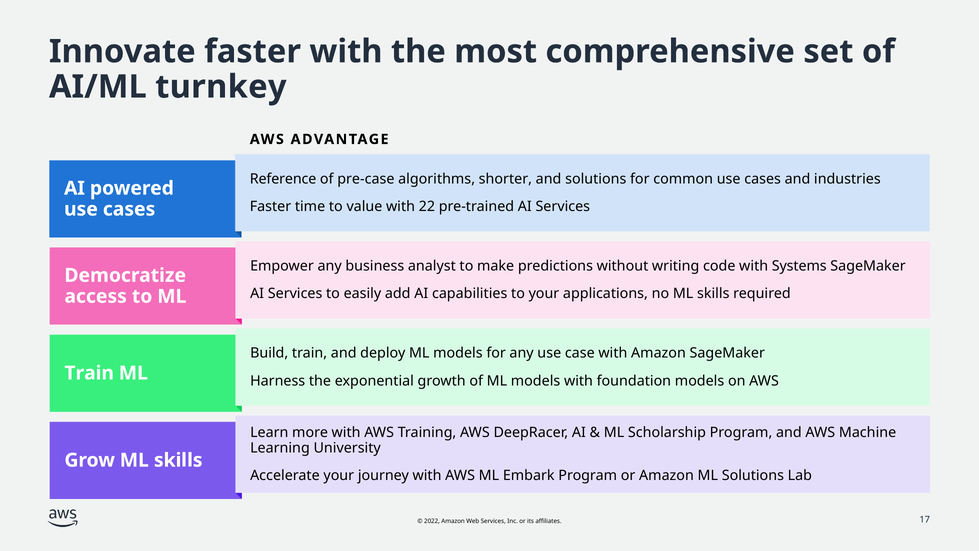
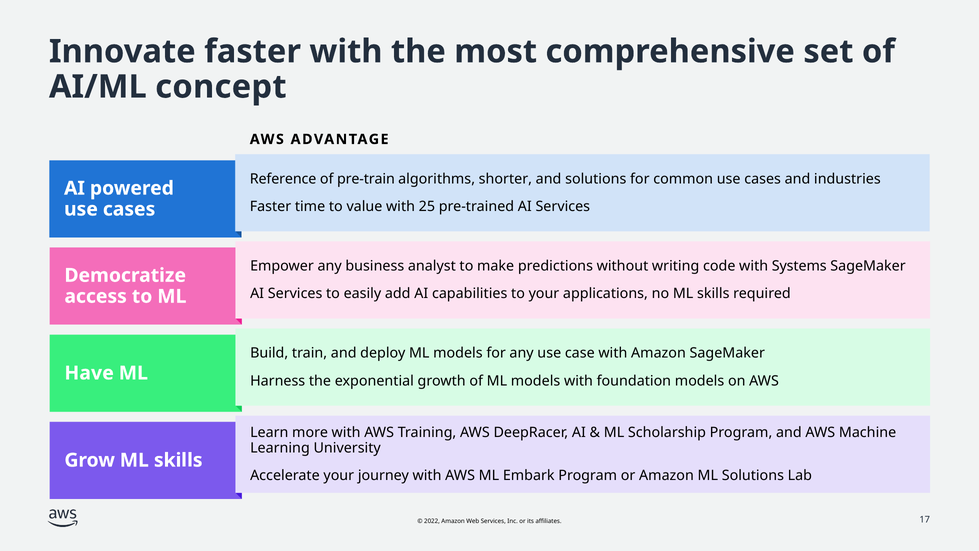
turnkey: turnkey -> concept
pre-case: pre-case -> pre-train
22: 22 -> 25
Train at (89, 373): Train -> Have
